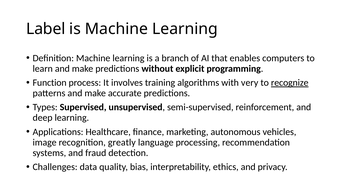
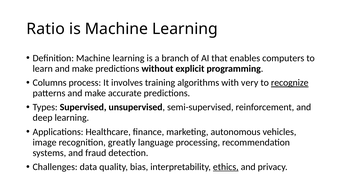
Label: Label -> Ratio
Function: Function -> Columns
ethics underline: none -> present
